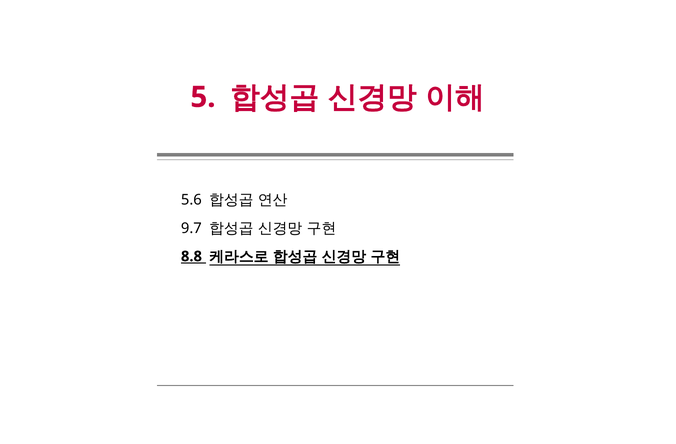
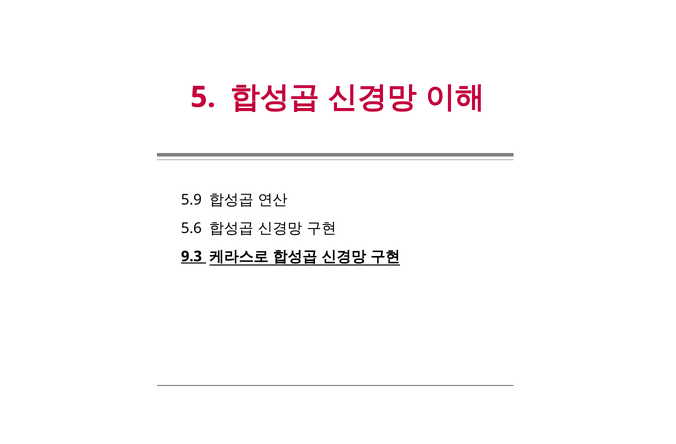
5.6: 5.6 -> 5.9
9.7: 9.7 -> 5.6
8.8: 8.8 -> 9.3
